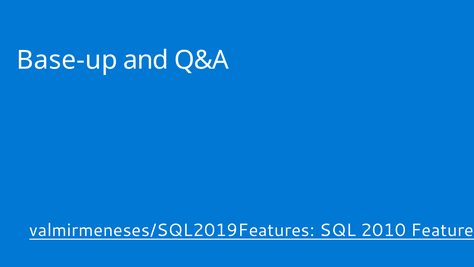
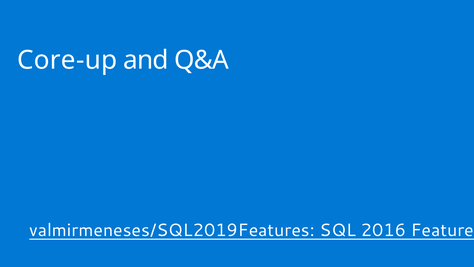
Base-up: Base-up -> Core-up
2010: 2010 -> 2016
